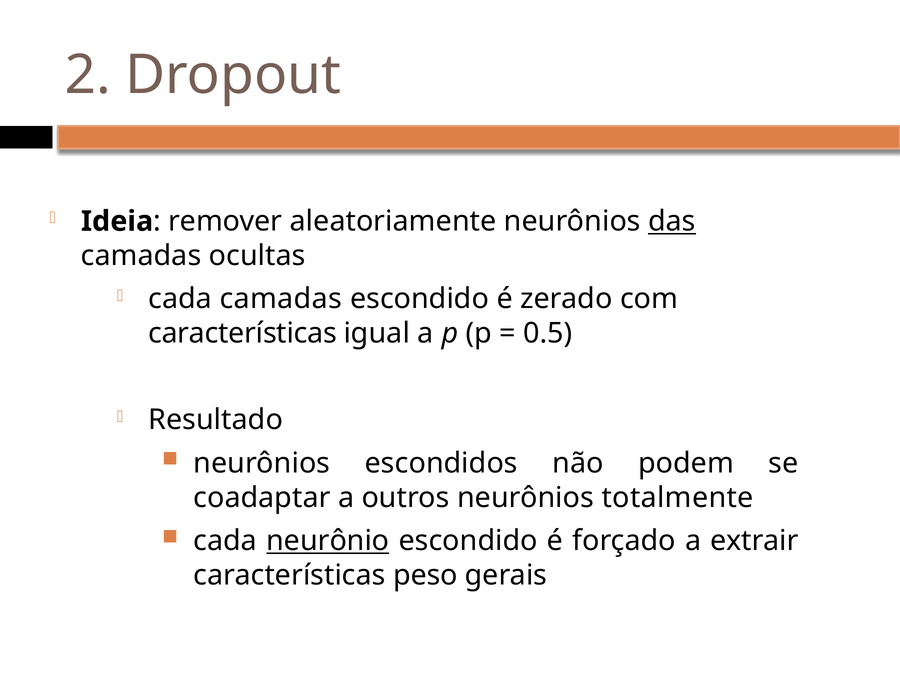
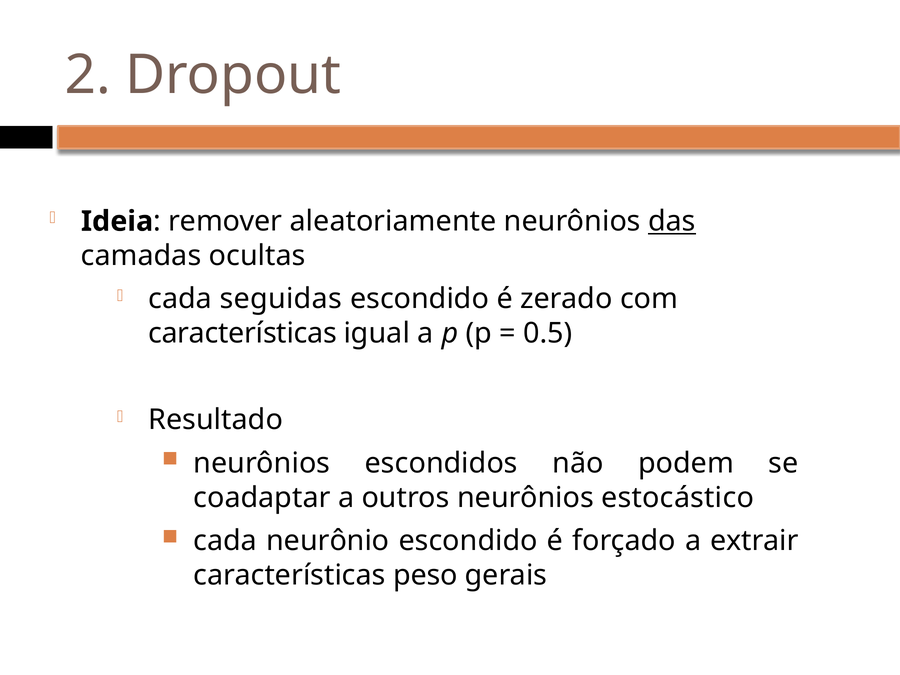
cada camadas: camadas -> seguidas
totalmente: totalmente -> estocástico
neurônio underline: present -> none
